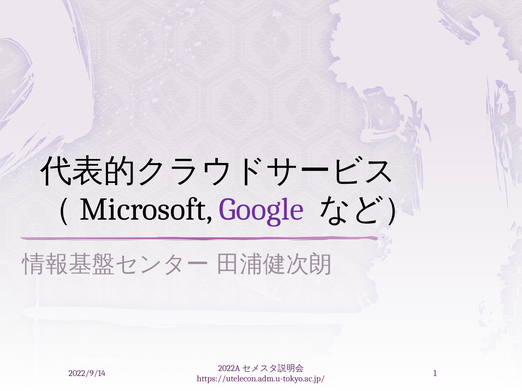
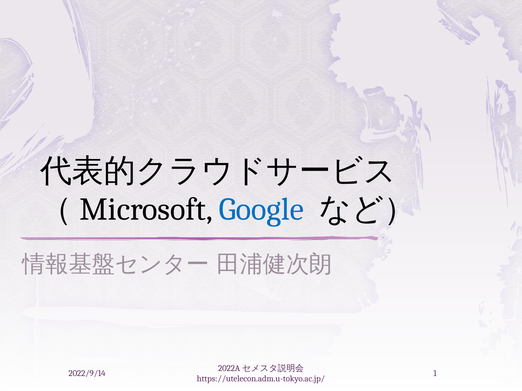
Google colour: purple -> blue
